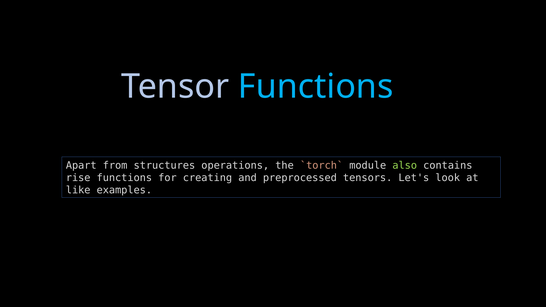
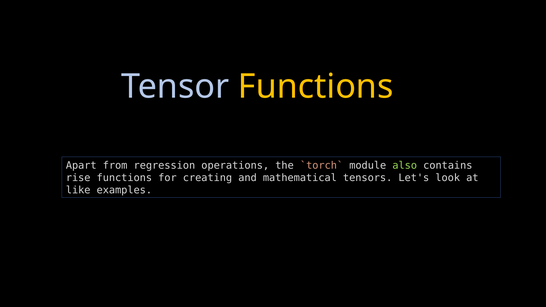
Functions at (316, 87) colour: light blue -> yellow
structures: structures -> regression
preprocessed: preprocessed -> mathematical
